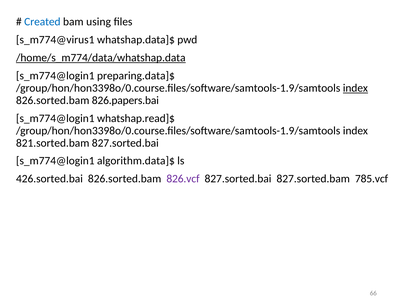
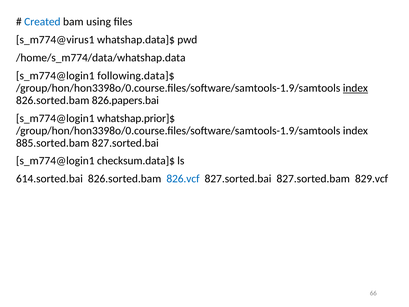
/home/s_m774/data/whatshap.data underline: present -> none
preparing.data]$: preparing.data]$ -> following.data]$
whatshap.read]$: whatshap.read]$ -> whatshap.prior]$
821.sorted.bam: 821.sorted.bam -> 885.sorted.bam
algorithm.data]$: algorithm.data]$ -> checksum.data]$
426.sorted.bai: 426.sorted.bai -> 614.sorted.bai
826.vcf colour: purple -> blue
785.vcf: 785.vcf -> 829.vcf
